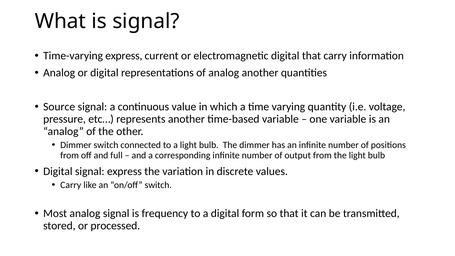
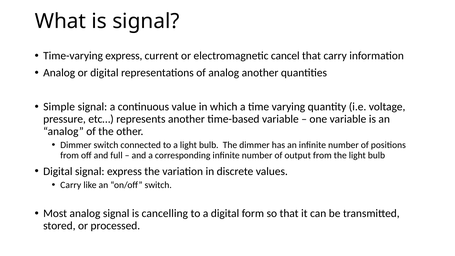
electromagnetic digital: digital -> cancel
Source: Source -> Simple
frequency: frequency -> cancelling
